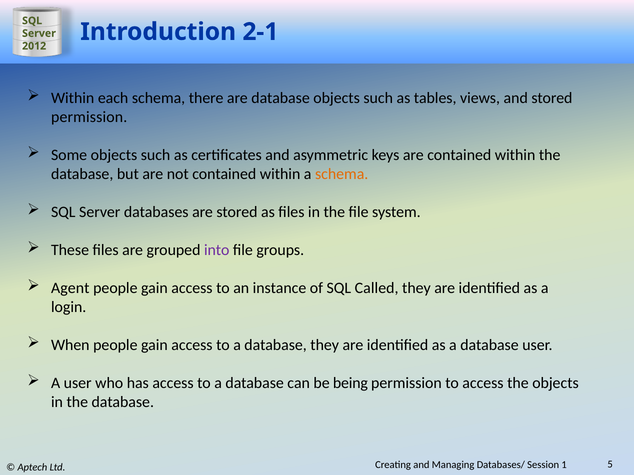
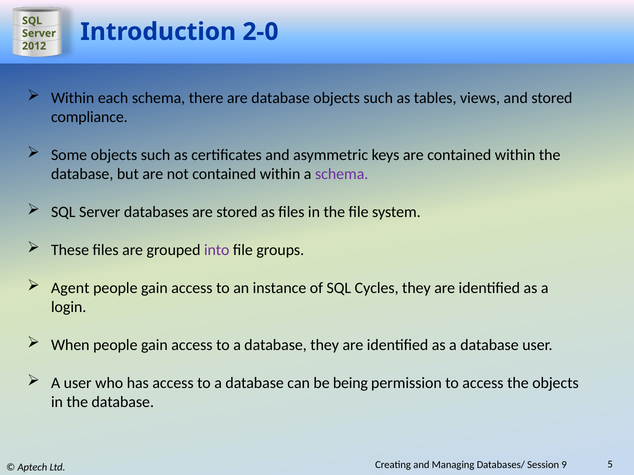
2-1: 2-1 -> 2-0
permission at (89, 117): permission -> compliance
schema at (342, 174) colour: orange -> purple
Called: Called -> Cycles
1: 1 -> 9
